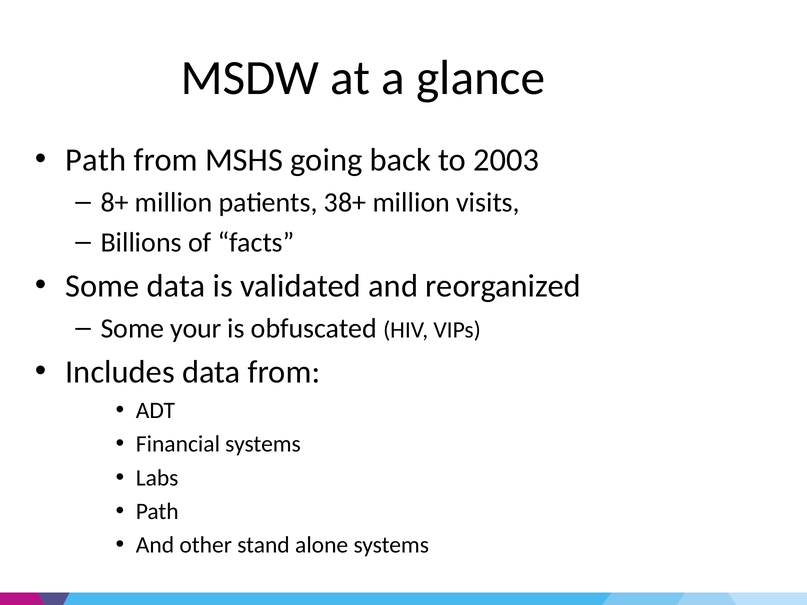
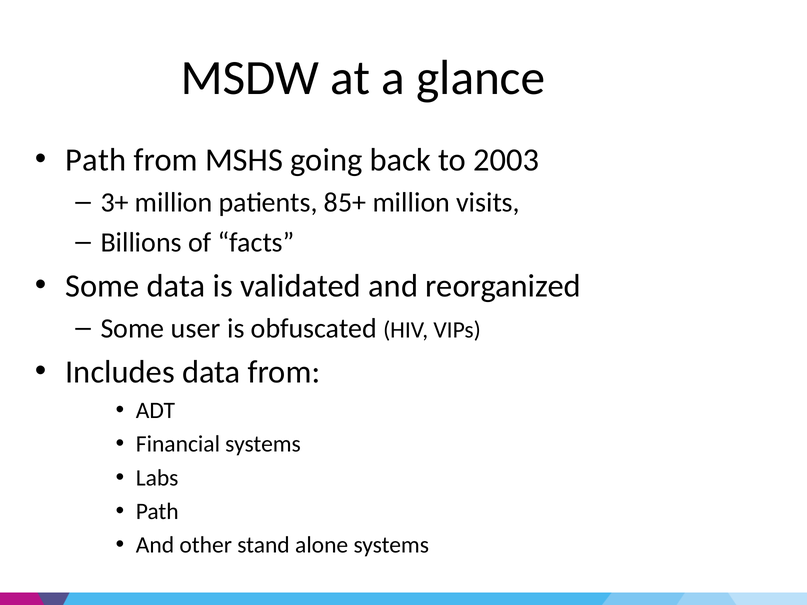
8+: 8+ -> 3+
38+: 38+ -> 85+
your: your -> user
